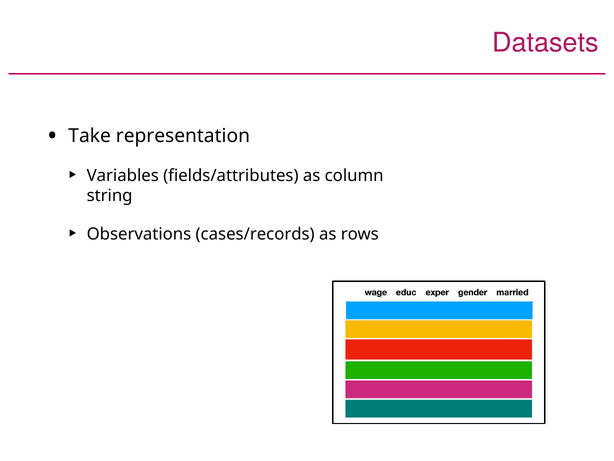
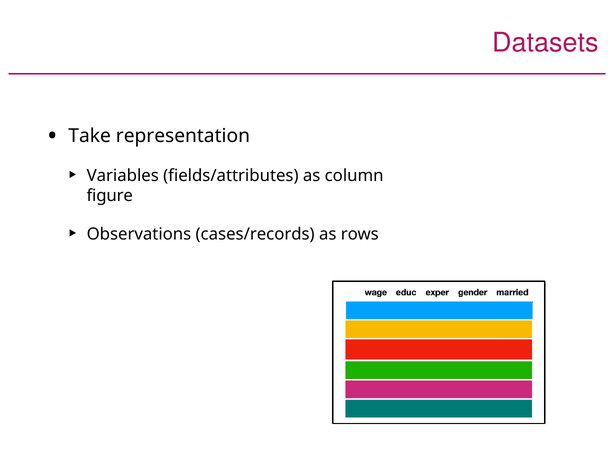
string: string -> figure
